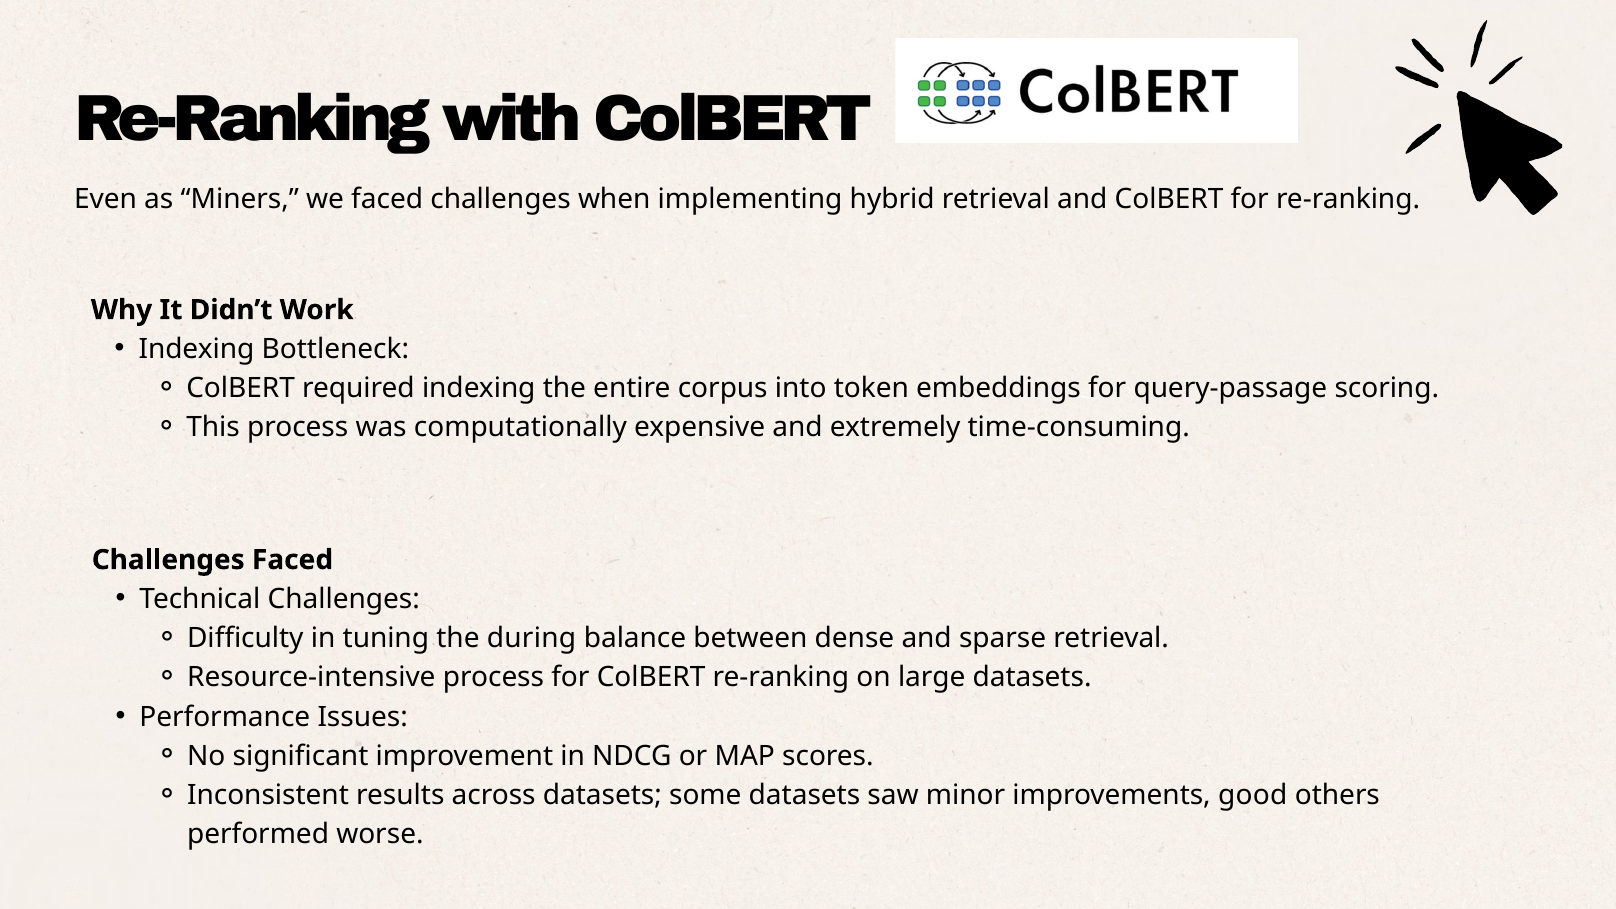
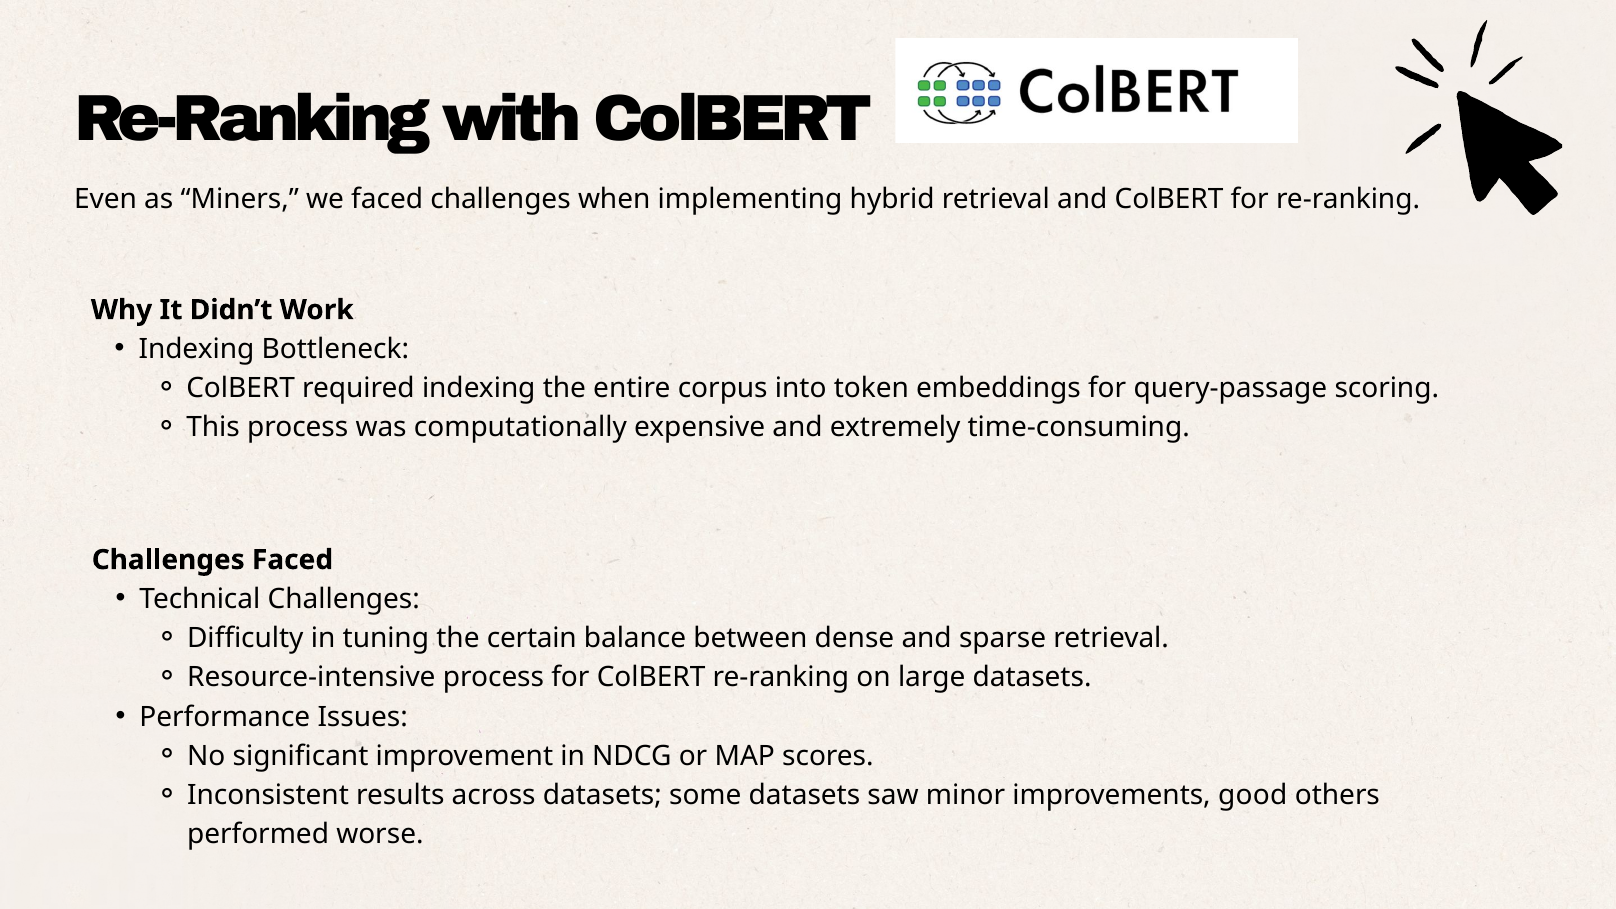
during: during -> certain
